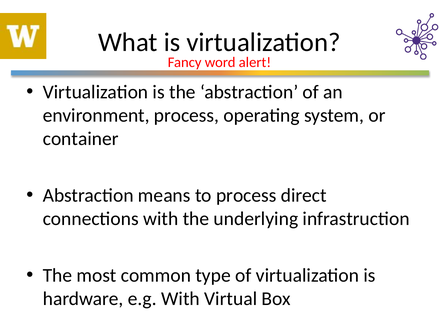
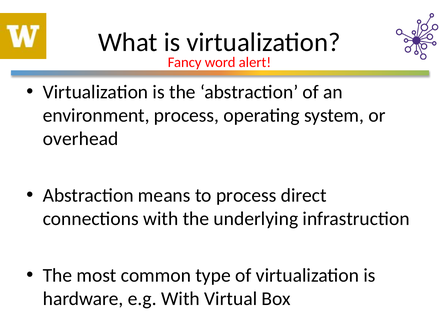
container: container -> overhead
